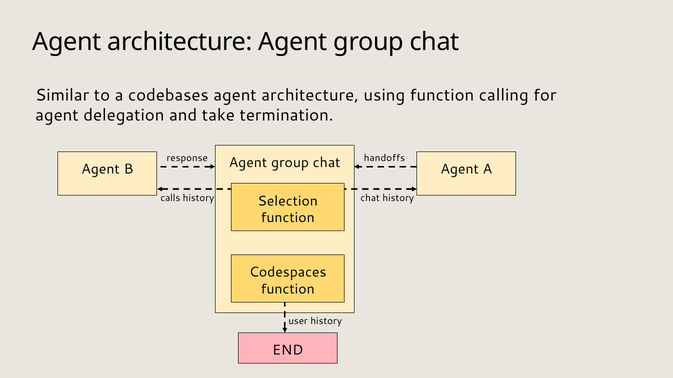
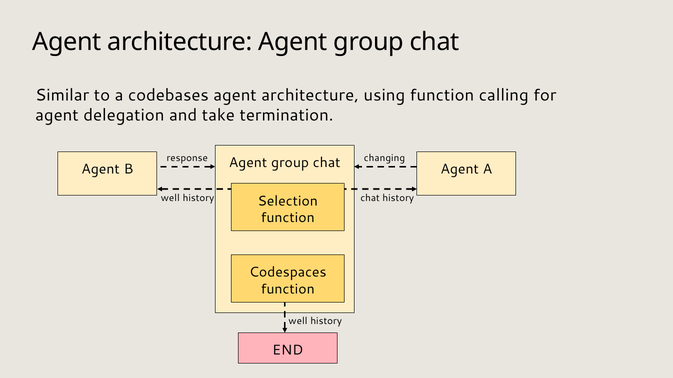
handoffs: handoffs -> changing
calls at (170, 198): calls -> well
user at (298, 321): user -> well
